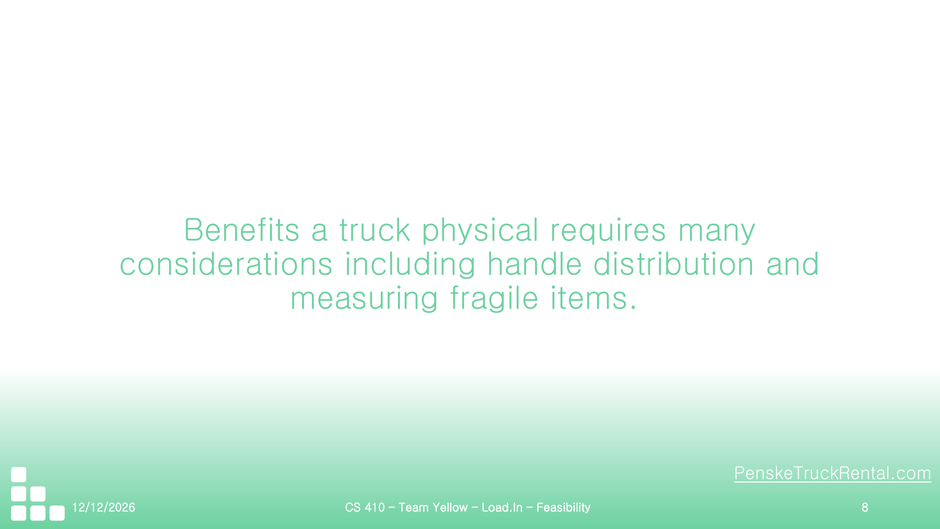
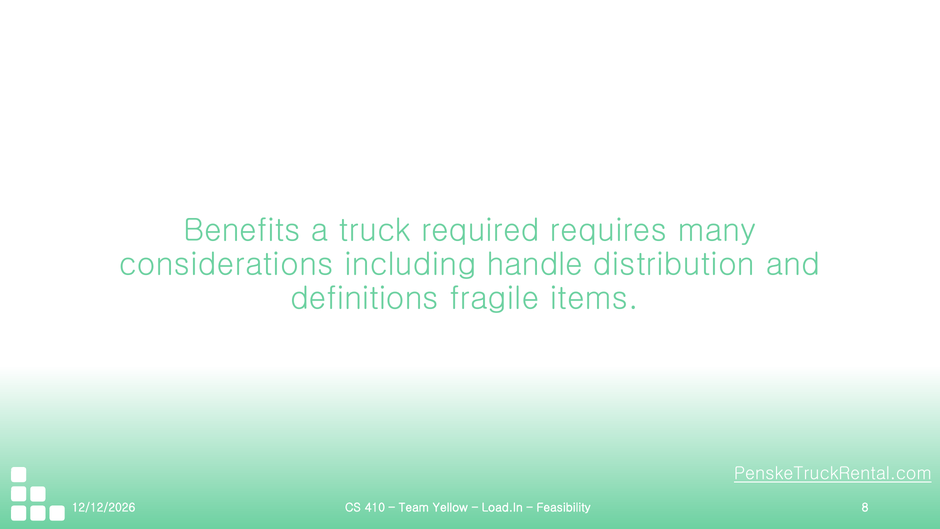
physical: physical -> required
measuring: measuring -> definitions
